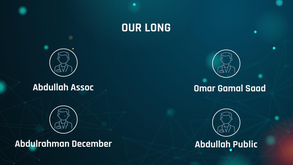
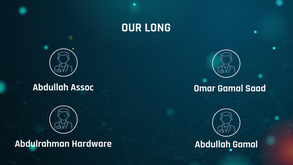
December: December -> Hardware
Abdullah Public: Public -> Gamal
